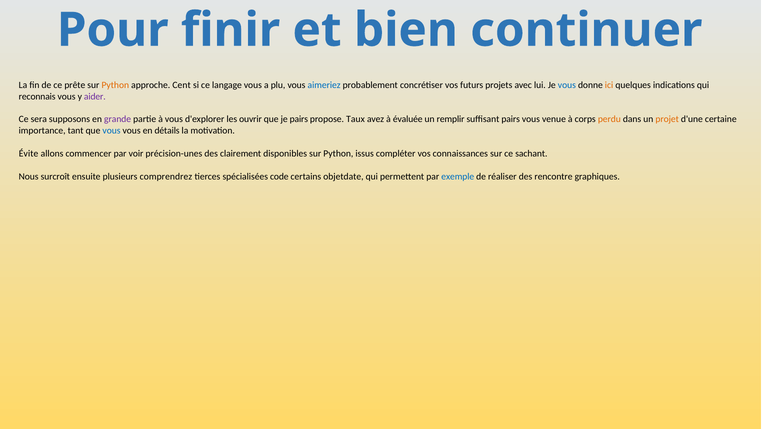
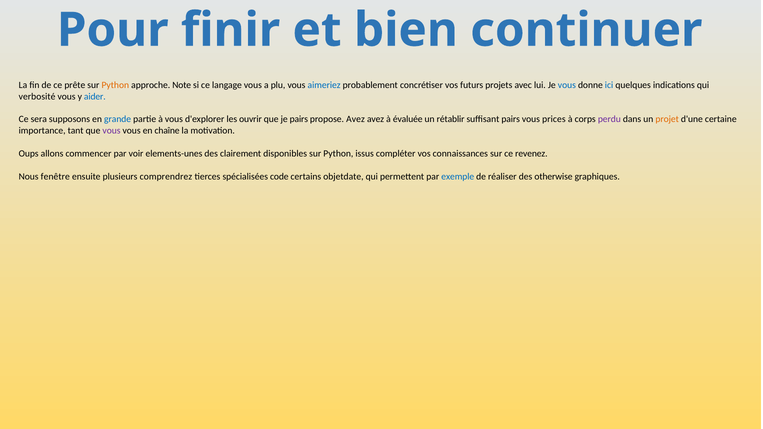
Cent: Cent -> Note
ici colour: orange -> blue
reconnais: reconnais -> verbosité
aider colour: purple -> blue
grande colour: purple -> blue
propose Taux: Taux -> Avez
remplir: remplir -> rétablir
venue: venue -> prices
perdu colour: orange -> purple
vous at (111, 131) colour: blue -> purple
détails: détails -> chaîne
Évite: Évite -> Oups
précision-unes: précision-unes -> elements-unes
sachant: sachant -> revenez
surcroît: surcroît -> fenêtre
rencontre: rencontre -> otherwise
